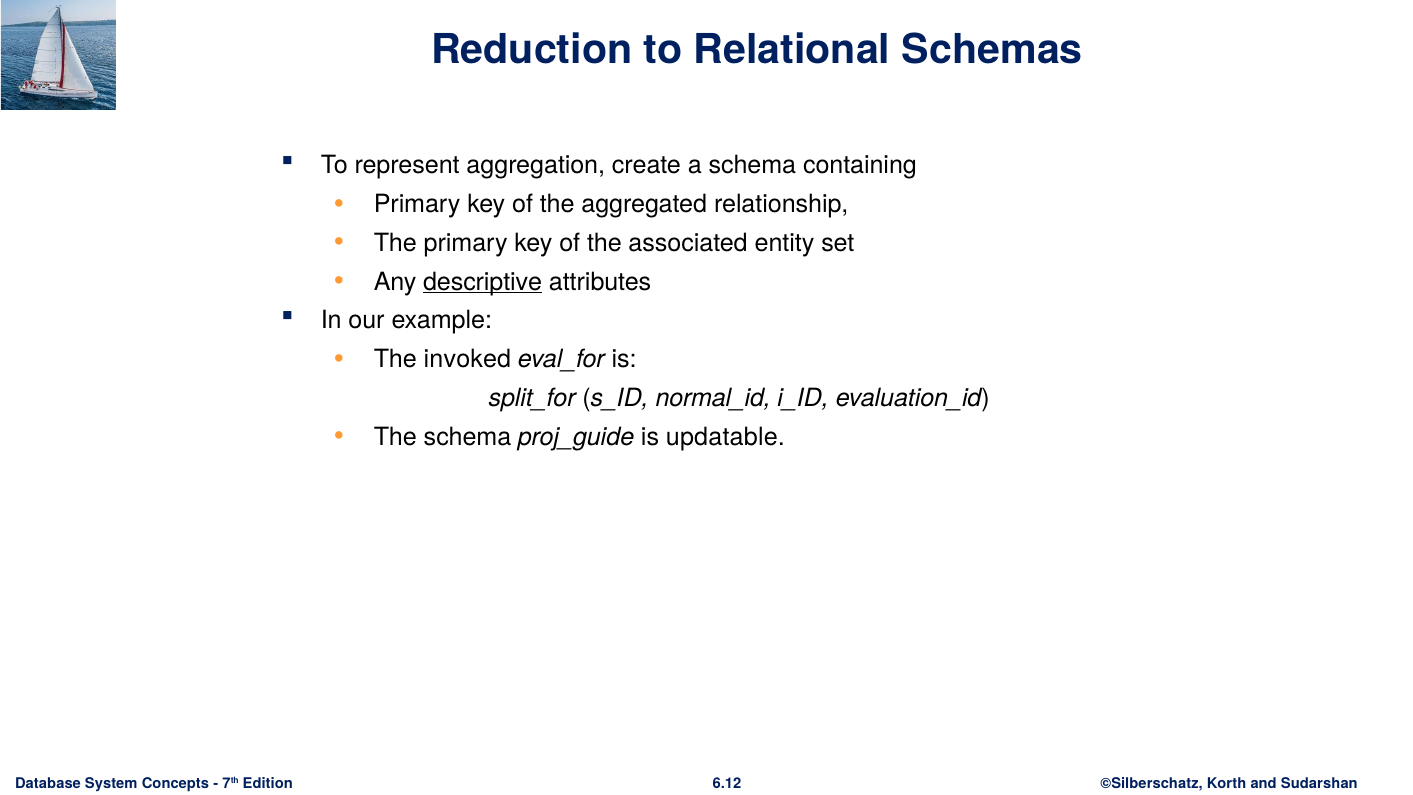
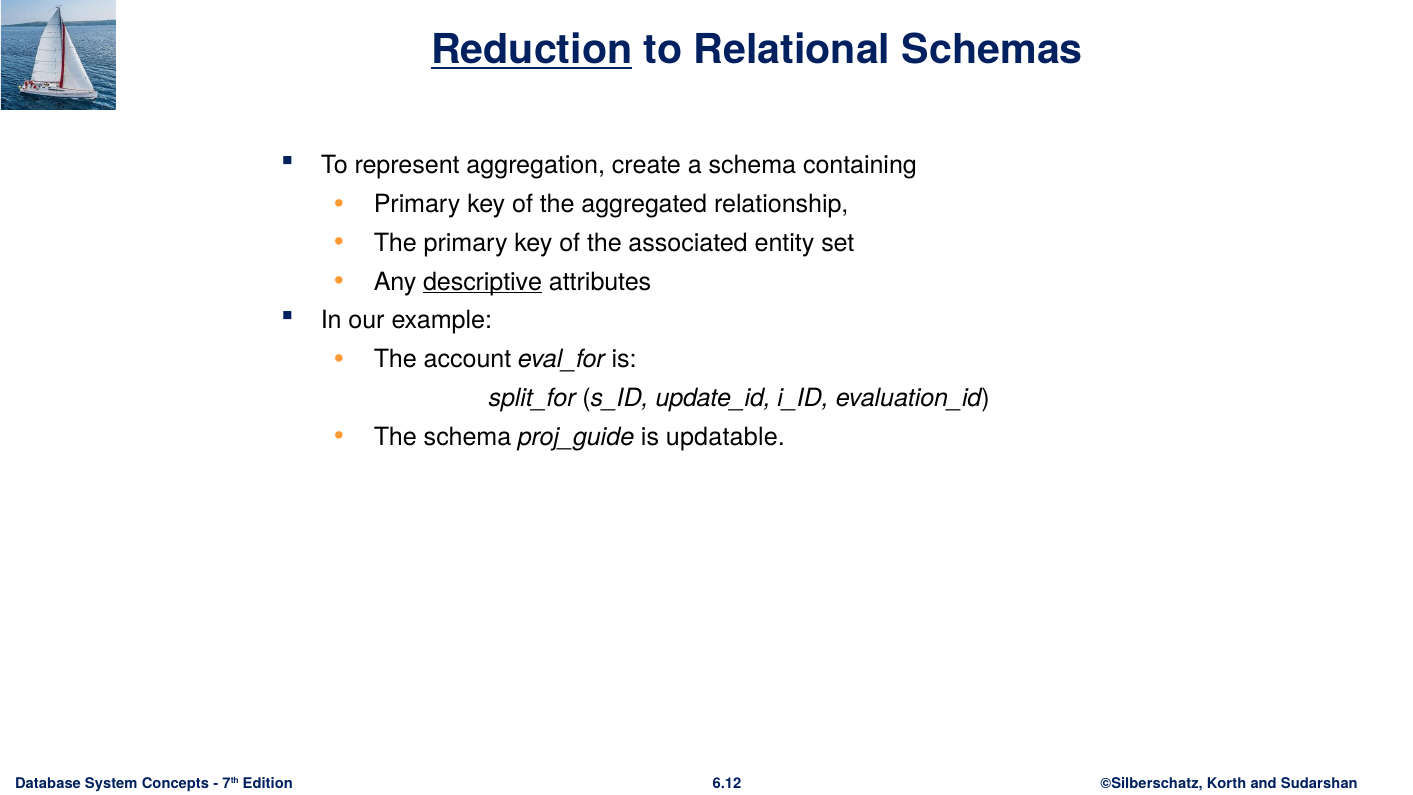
Reduction underline: none -> present
invoked: invoked -> account
normal_id: normal_id -> update_id
